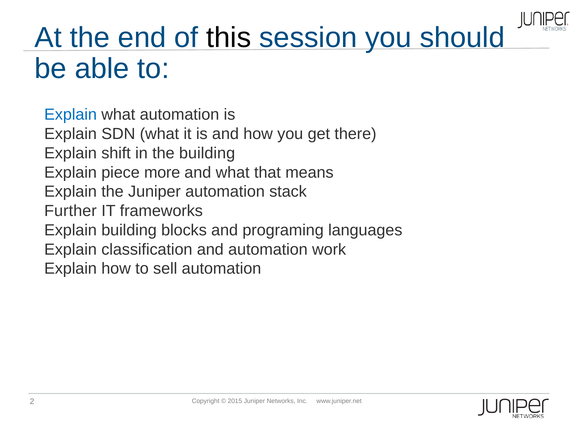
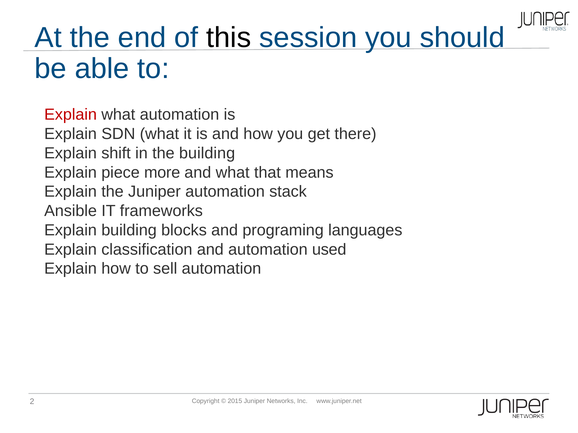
Explain at (71, 115) colour: blue -> red
Further: Further -> Ansible
work: work -> used
